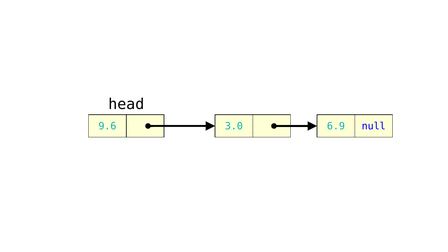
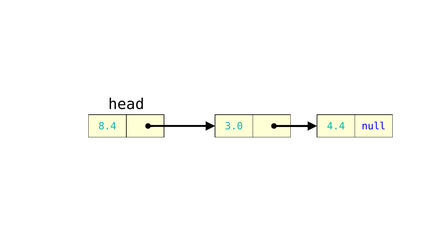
9.6: 9.6 -> 8.4
6.9: 6.9 -> 4.4
